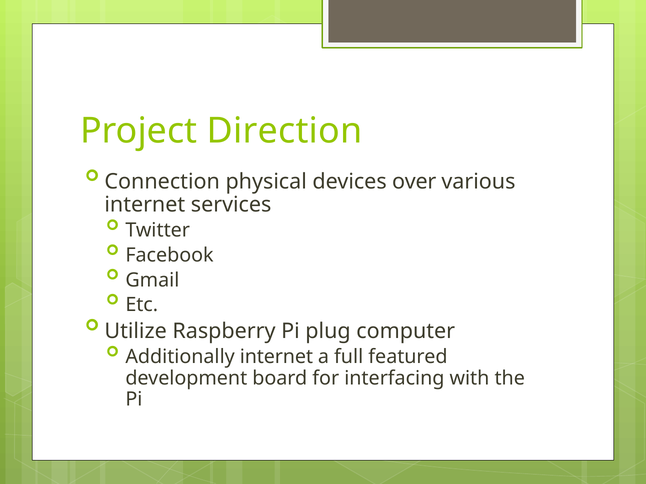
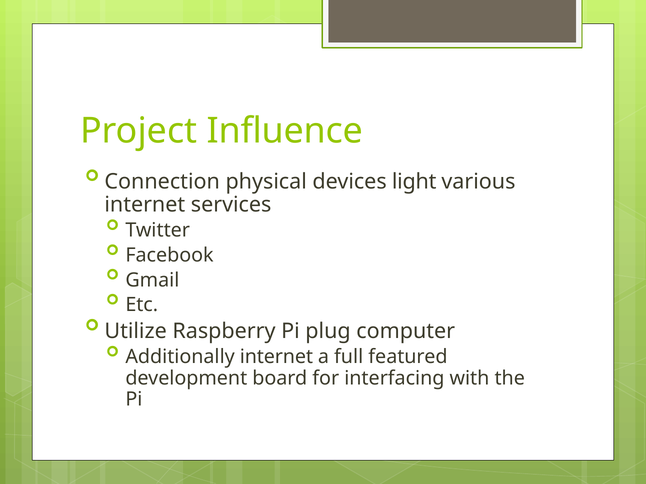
Direction: Direction -> Influence
over: over -> light
